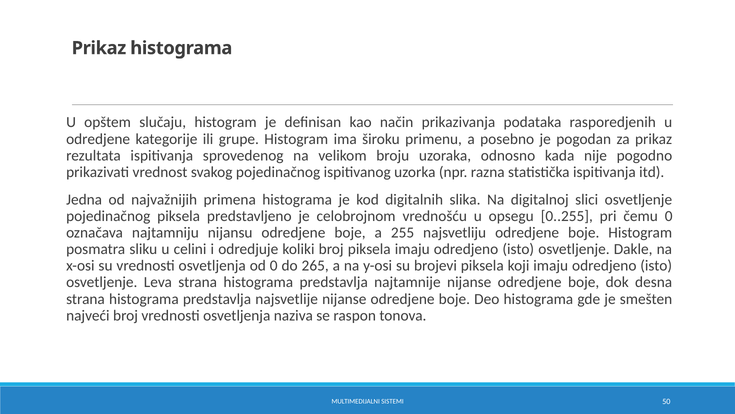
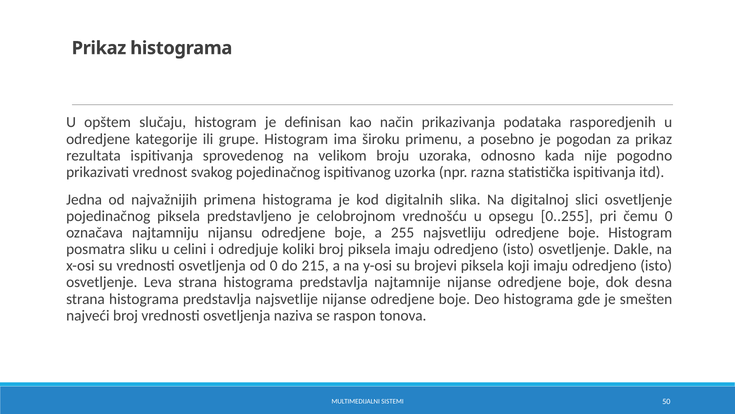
265: 265 -> 215
